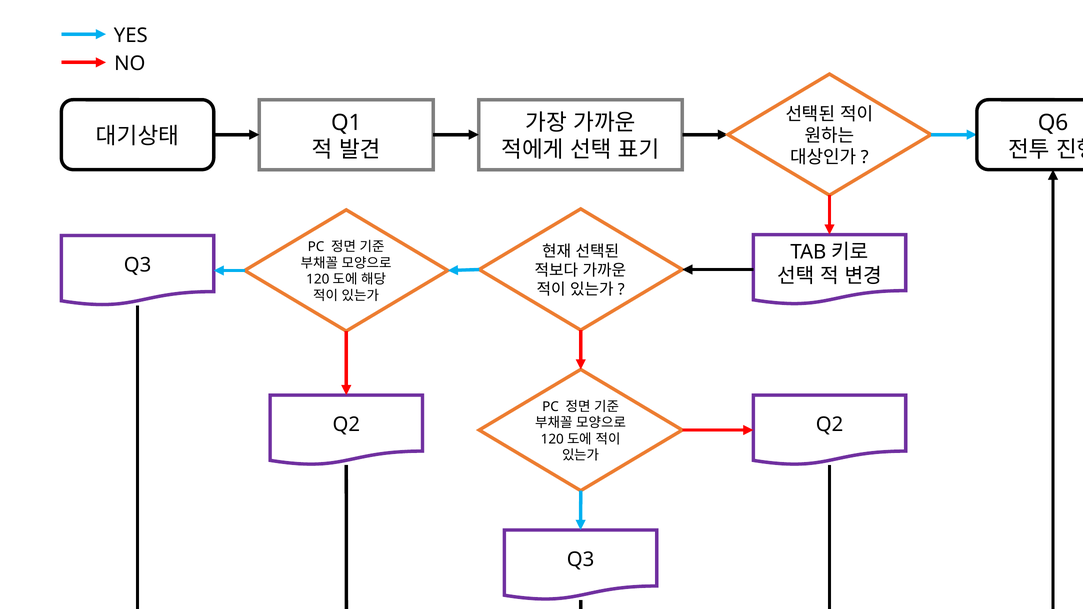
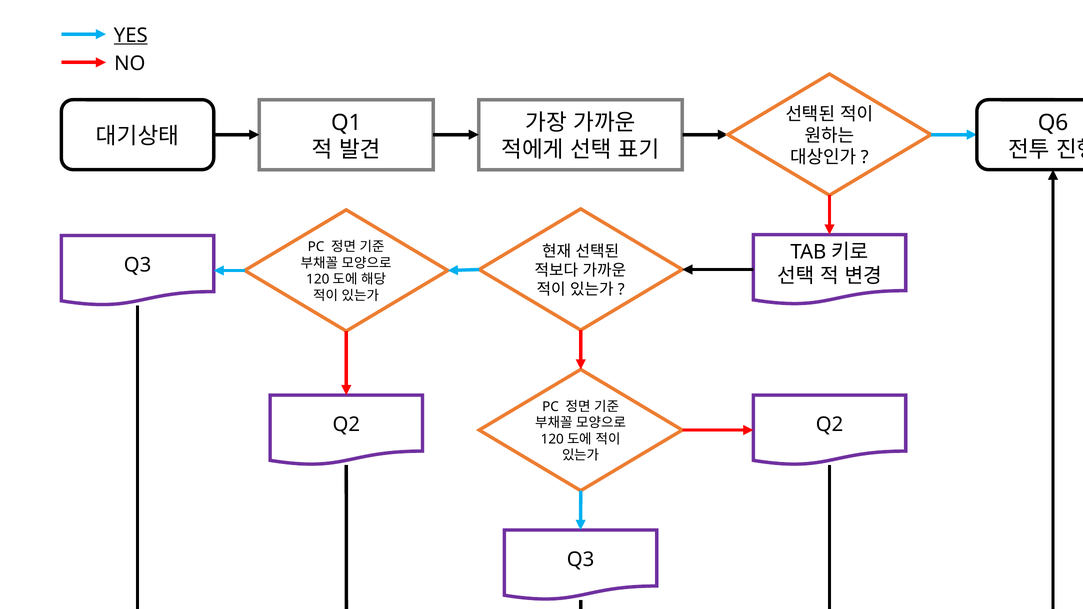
YES underline: none -> present
